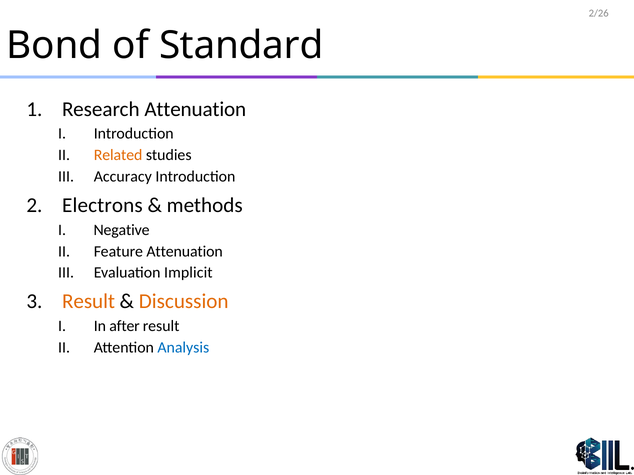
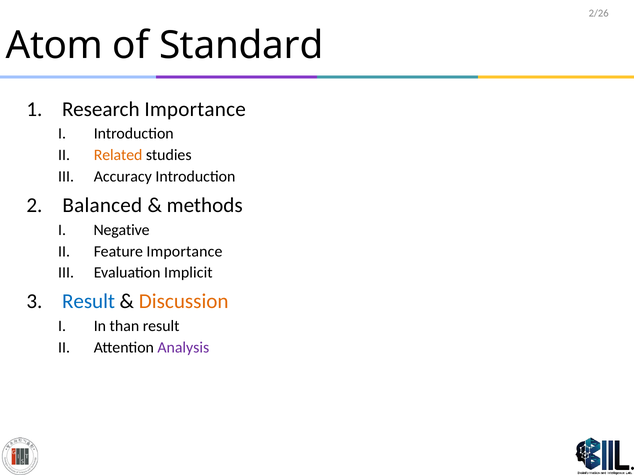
Bond: Bond -> Atom
Research Attenuation: Attenuation -> Importance
Electrons: Electrons -> Balanced
Feature Attenuation: Attenuation -> Importance
Result at (89, 302) colour: orange -> blue
after: after -> than
Analysis colour: blue -> purple
